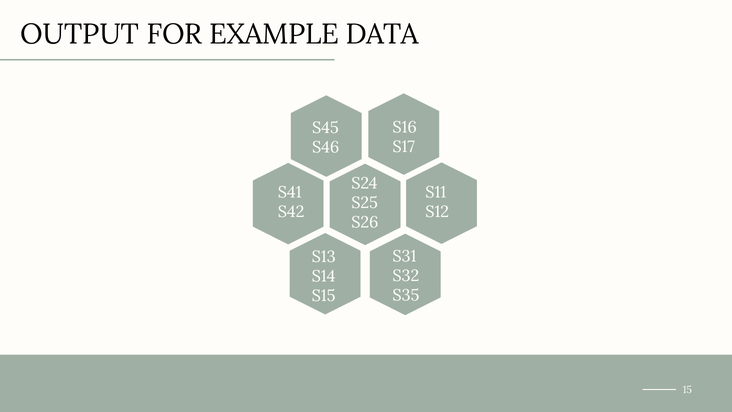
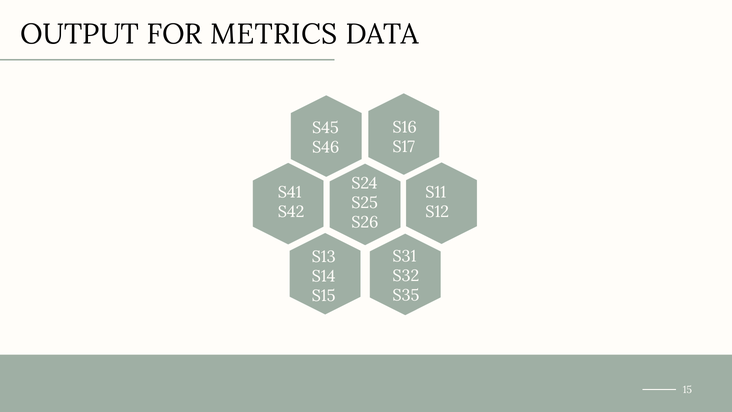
EXAMPLE: EXAMPLE -> METRICS
